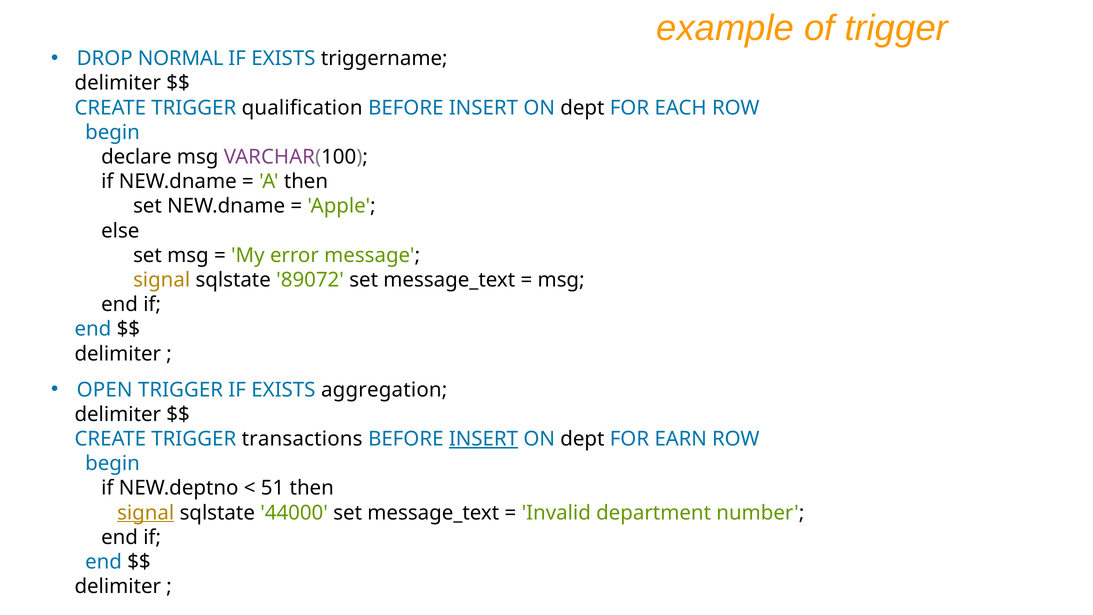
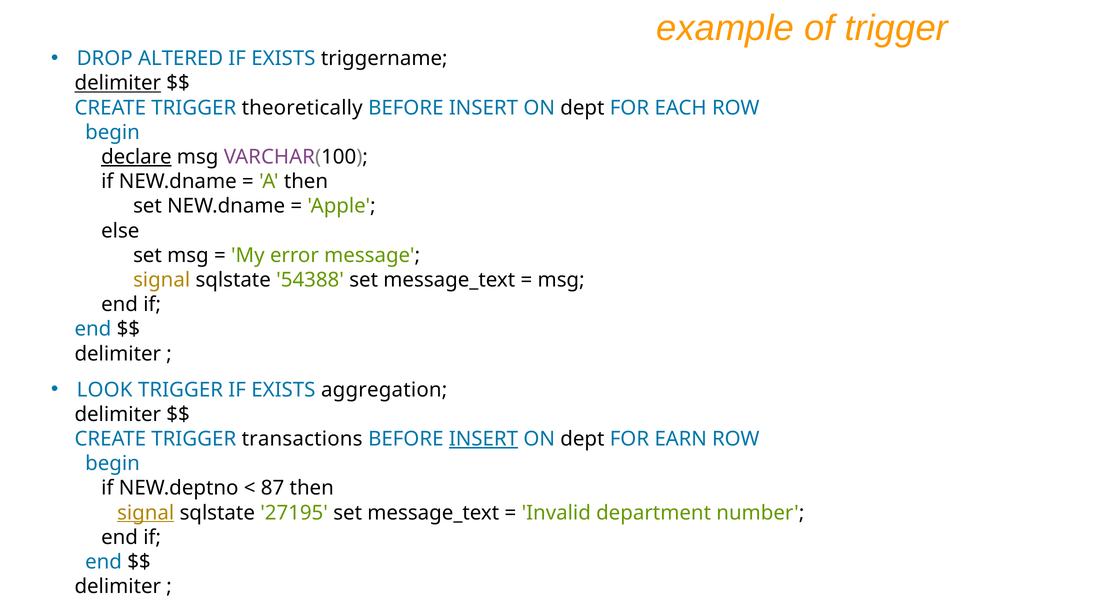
NORMAL: NORMAL -> ALTERED
delimiter at (118, 83) underline: none -> present
qualification: qualification -> theoretically
declare underline: none -> present
89072: 89072 -> 54388
OPEN: OPEN -> LOOK
51: 51 -> 87
44000: 44000 -> 27195
